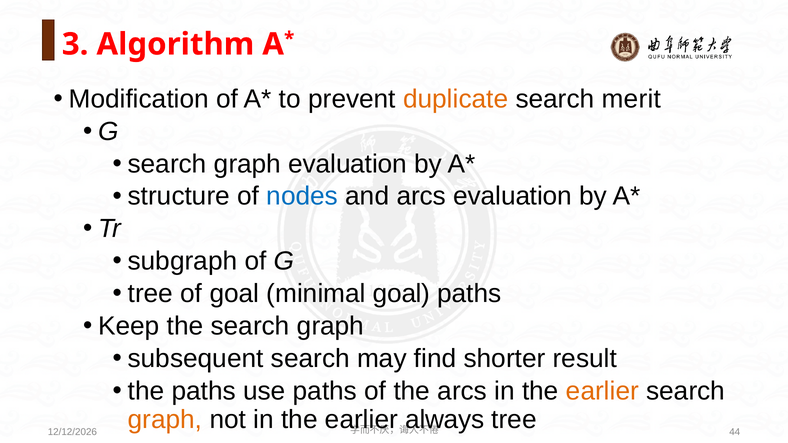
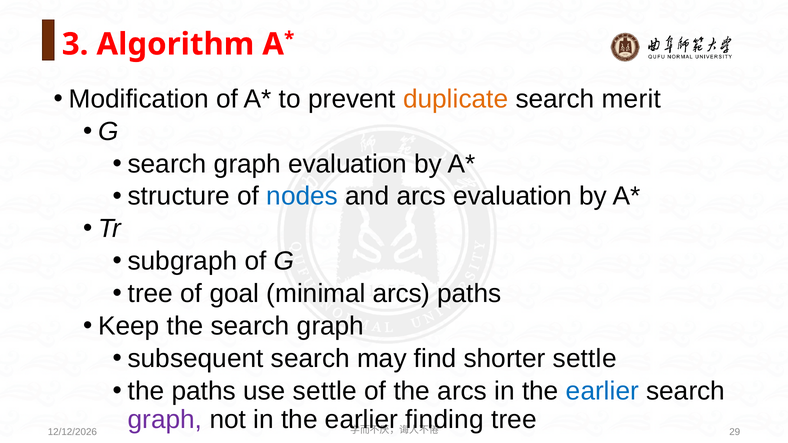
minimal goal: goal -> arcs
shorter result: result -> settle
use paths: paths -> settle
earlier at (602, 391) colour: orange -> blue
graph at (165, 420) colour: orange -> purple
always: always -> finding
44: 44 -> 29
